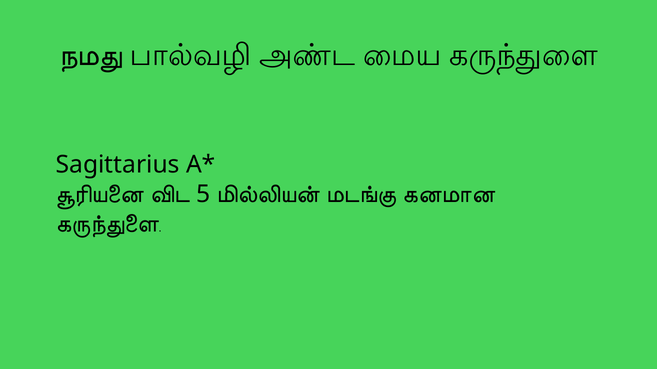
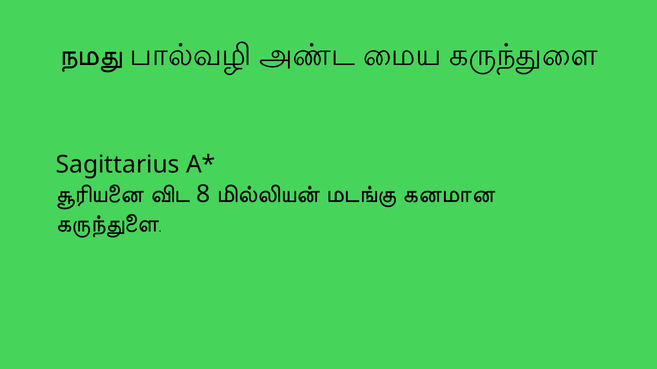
5: 5 -> 8
